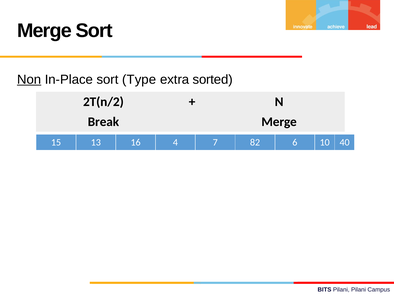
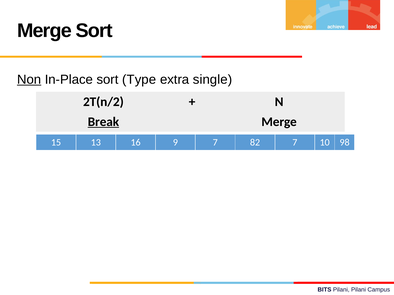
sorted: sorted -> single
Break underline: none -> present
4: 4 -> 9
82 6: 6 -> 7
40: 40 -> 98
